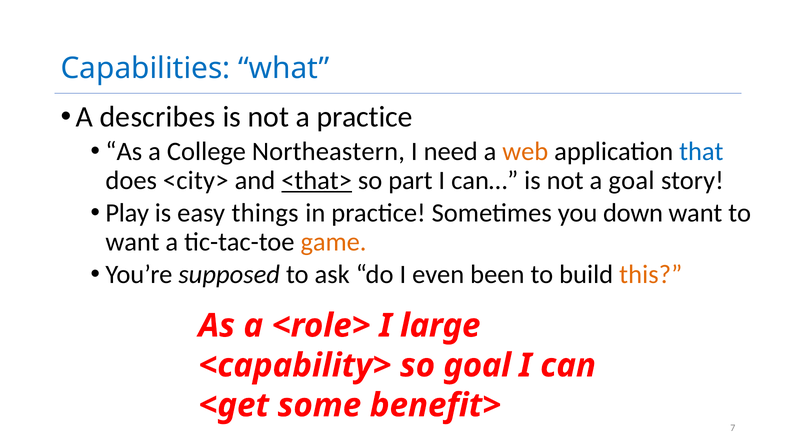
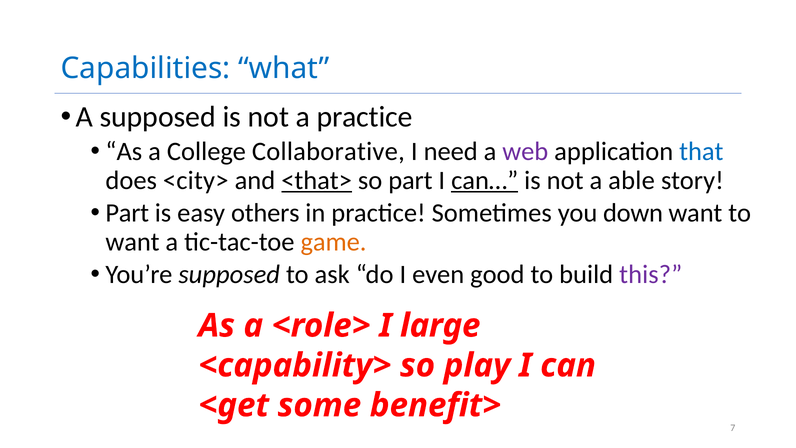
A describes: describes -> supposed
Northeastern: Northeastern -> Collaborative
web colour: orange -> purple
can… underline: none -> present
a goal: goal -> able
Play at (127, 213): Play -> Part
things: things -> others
been: been -> good
this colour: orange -> purple
so goal: goal -> play
